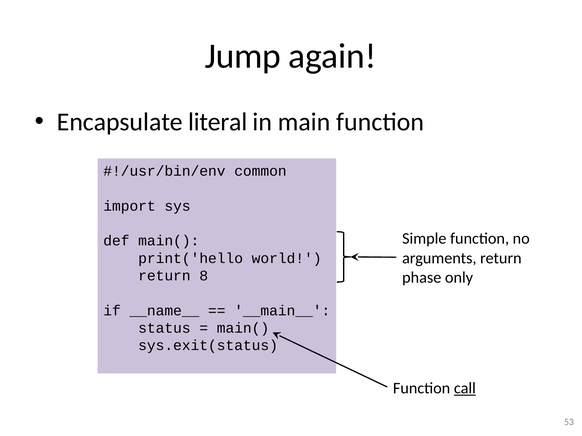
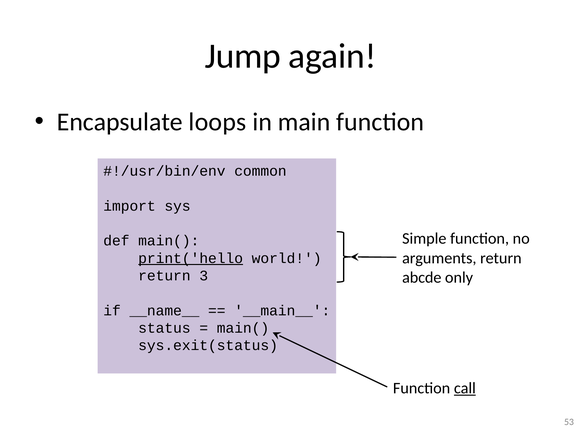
literal: literal -> loops
print('hello underline: none -> present
8: 8 -> 3
phase: phase -> abcde
